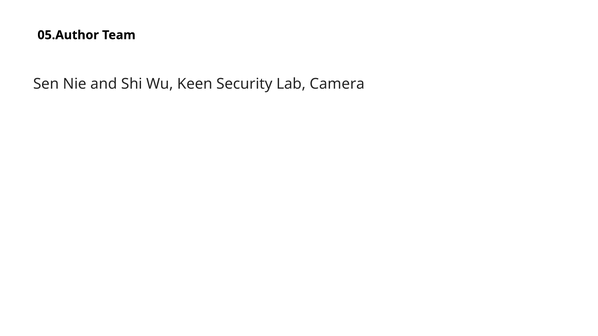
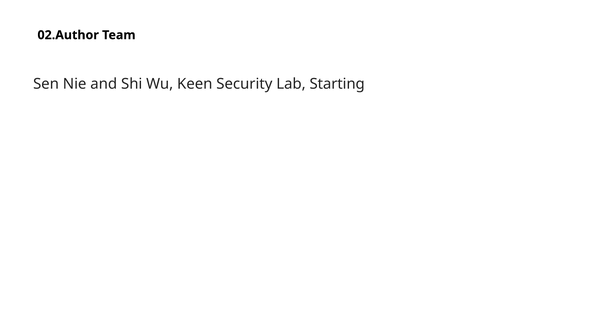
05.Author: 05.Author -> 02.Author
Camera: Camera -> Starting
